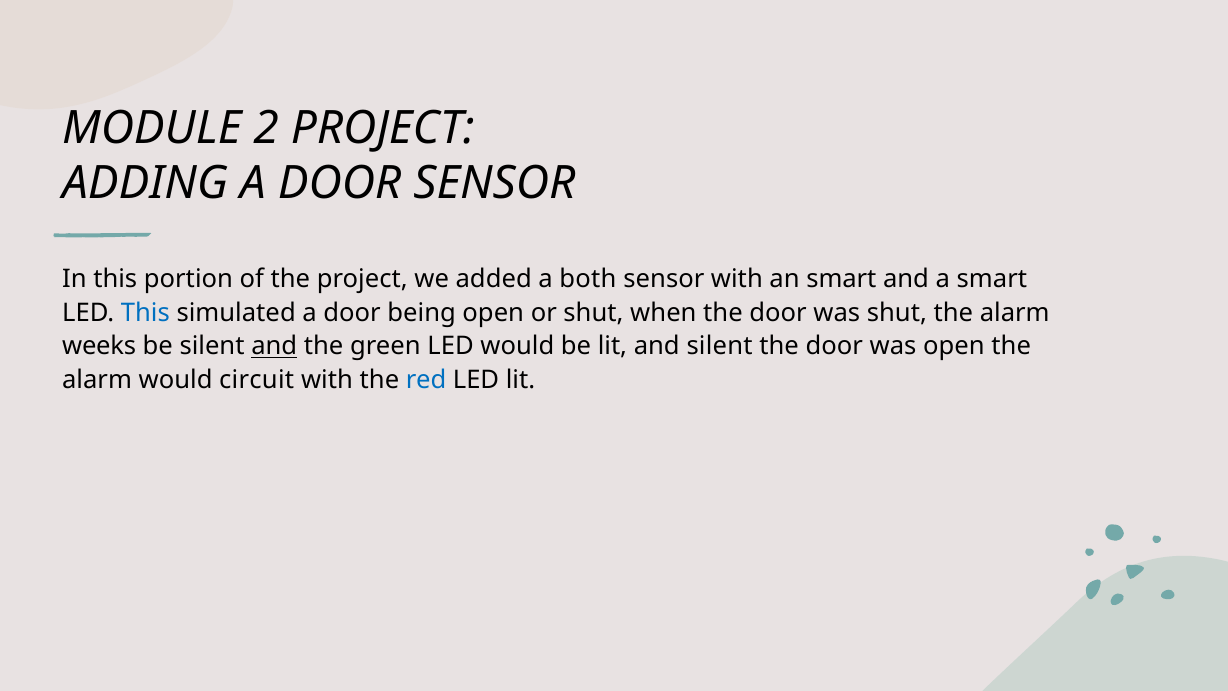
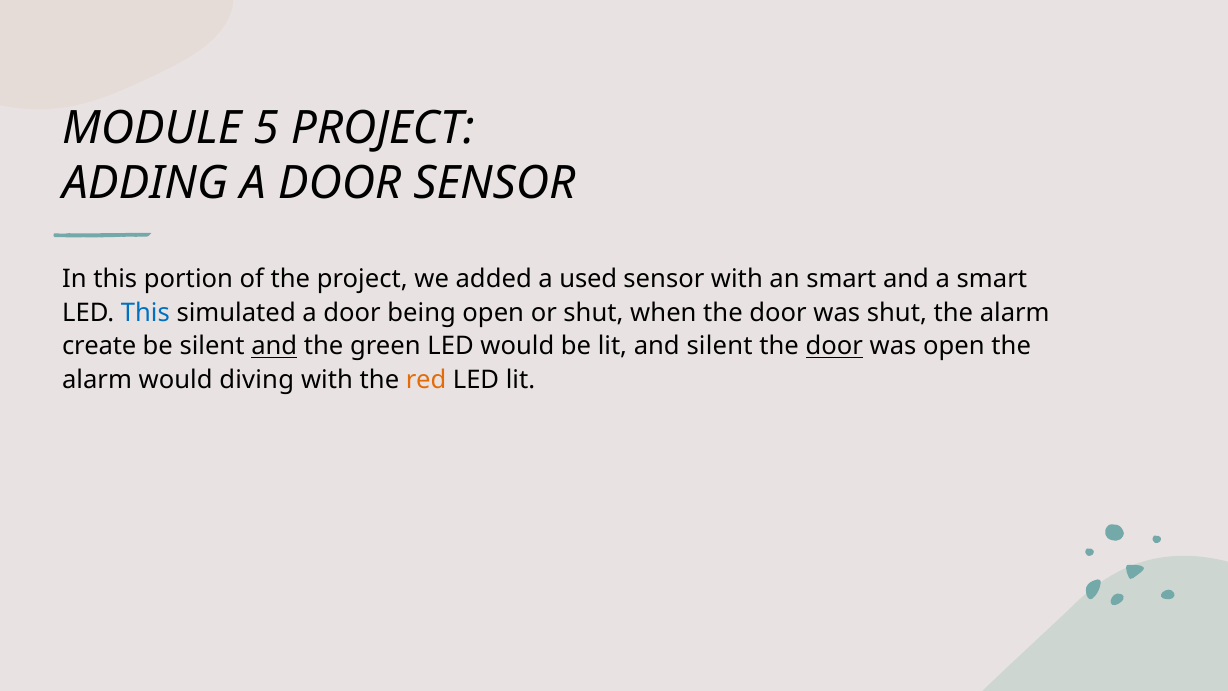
2: 2 -> 5
both: both -> used
weeks: weeks -> create
door at (834, 346) underline: none -> present
circuit: circuit -> diving
red colour: blue -> orange
